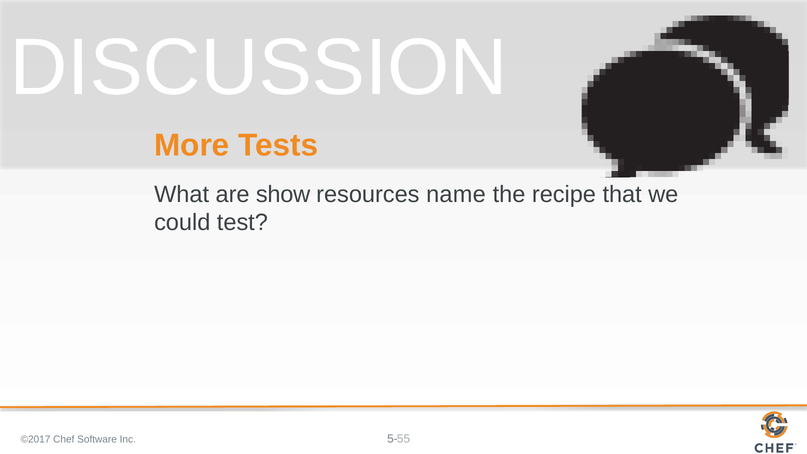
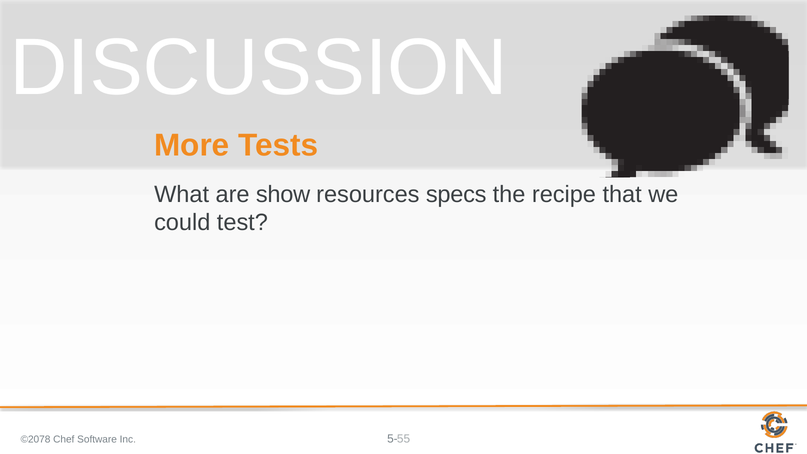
name: name -> specs
©2017: ©2017 -> ©2078
